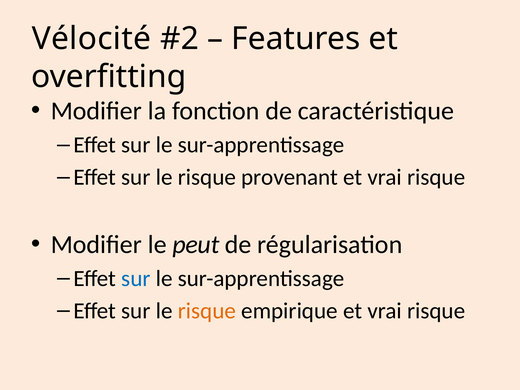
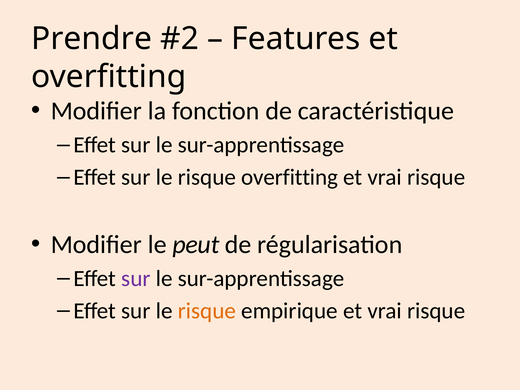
Vélocité: Vélocité -> Prendre
risque provenant: provenant -> overfitting
sur at (136, 278) colour: blue -> purple
